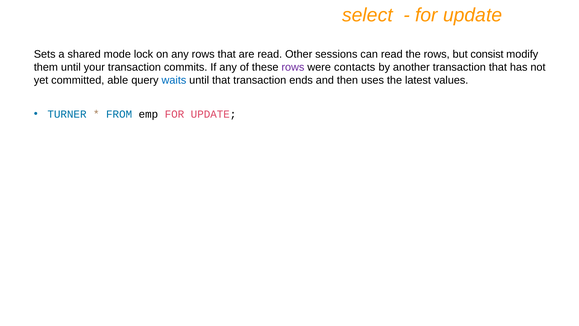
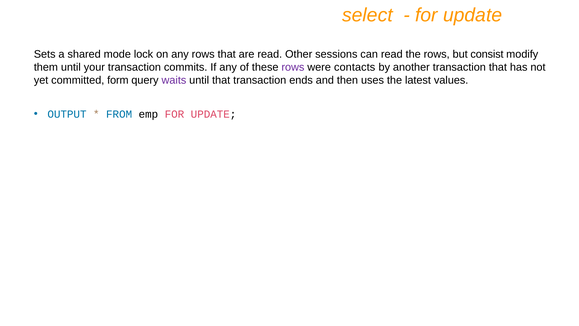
able: able -> form
waits colour: blue -> purple
TURNER: TURNER -> OUTPUT
